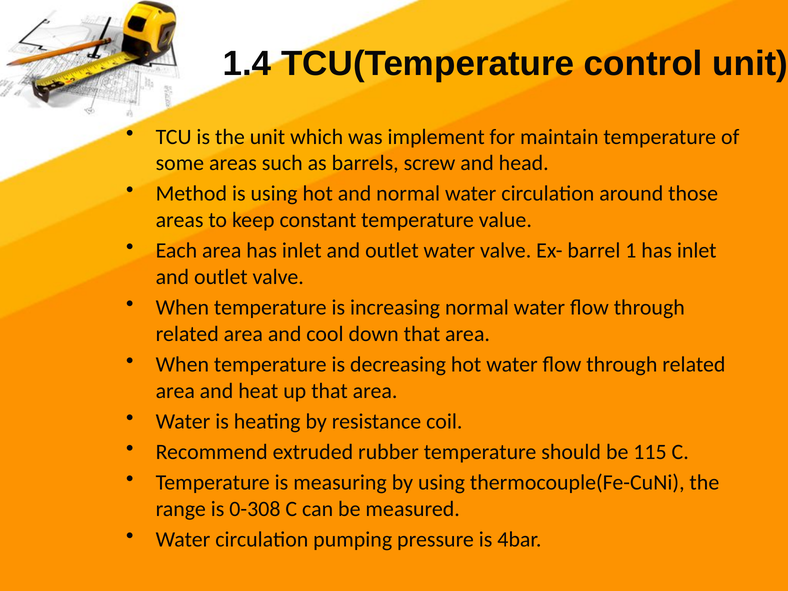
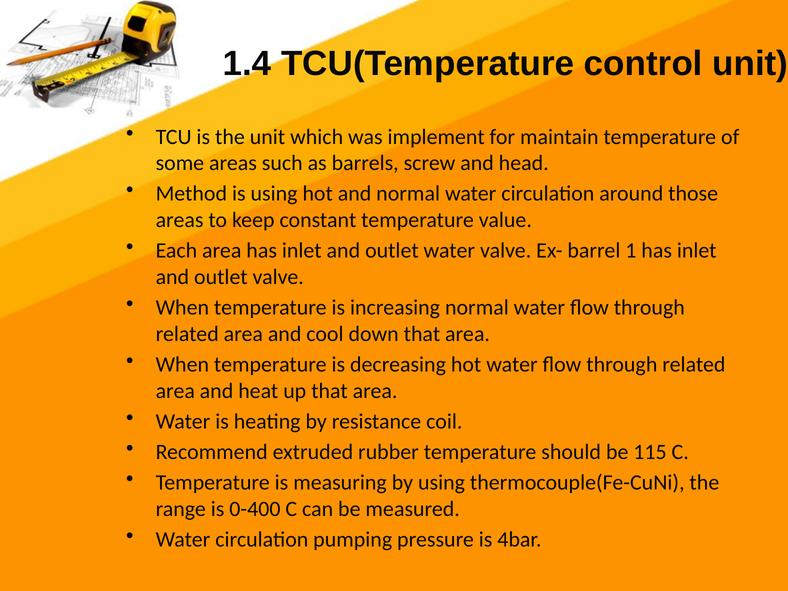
0-308: 0-308 -> 0-400
